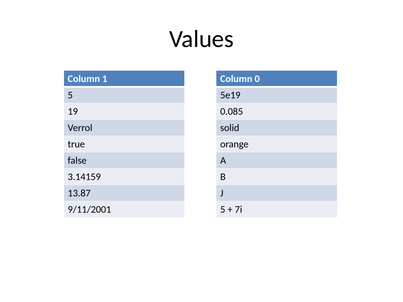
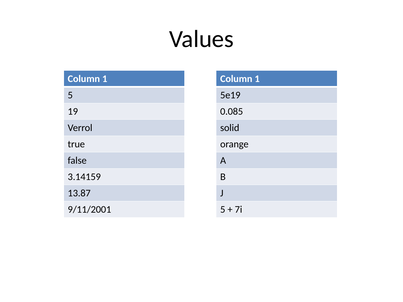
0 at (257, 79): 0 -> 1
